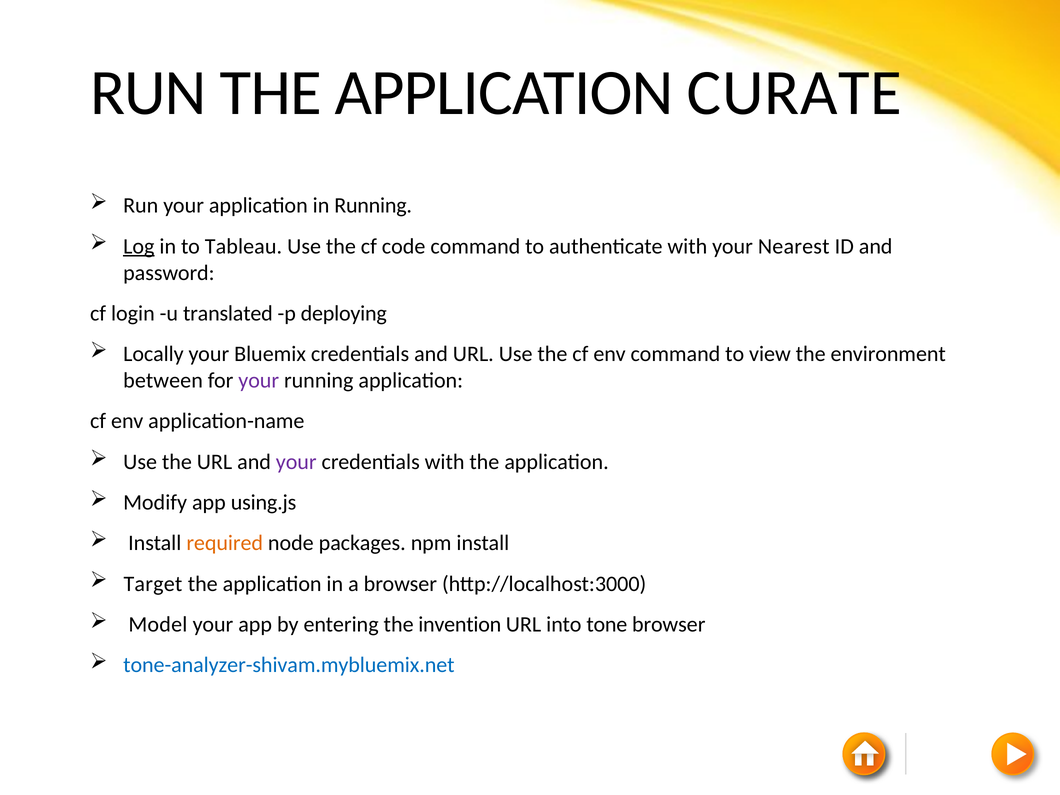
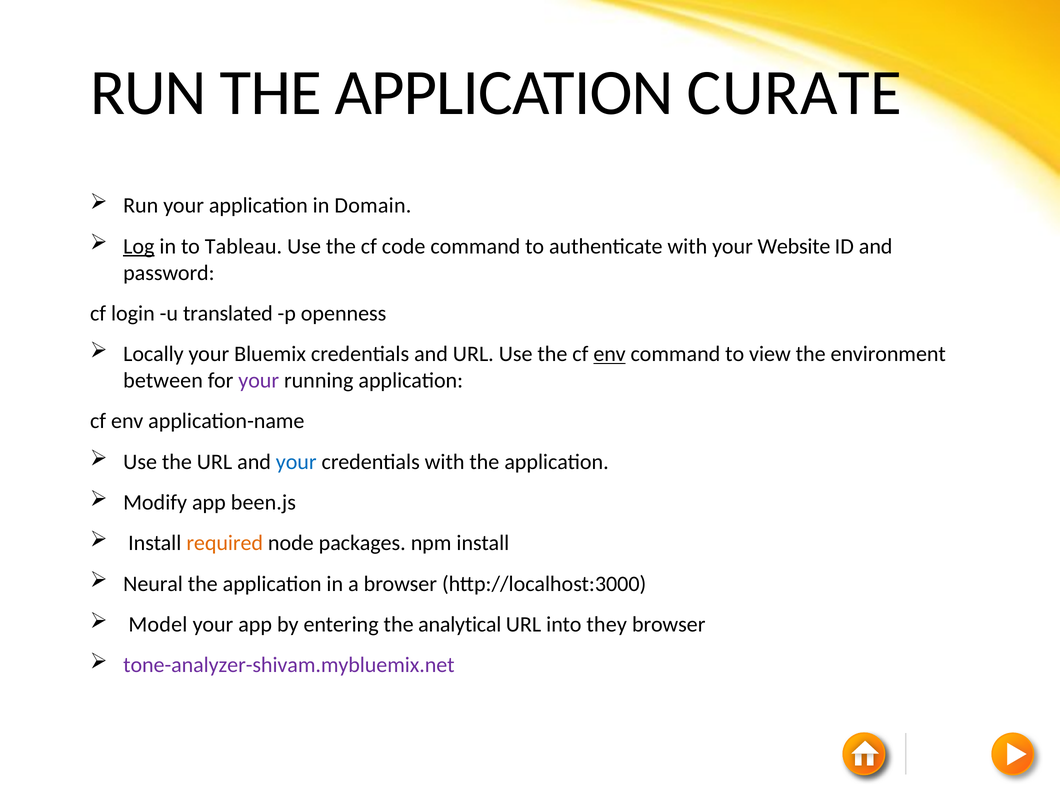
in Running: Running -> Domain
Nearest: Nearest -> Website
deploying: deploying -> openness
env at (610, 354) underline: none -> present
your at (296, 462) colour: purple -> blue
using.js: using.js -> been.js
Target: Target -> Neural
invention: invention -> analytical
tone: tone -> they
tone-analyzer-shivam.mybluemix.net colour: blue -> purple
